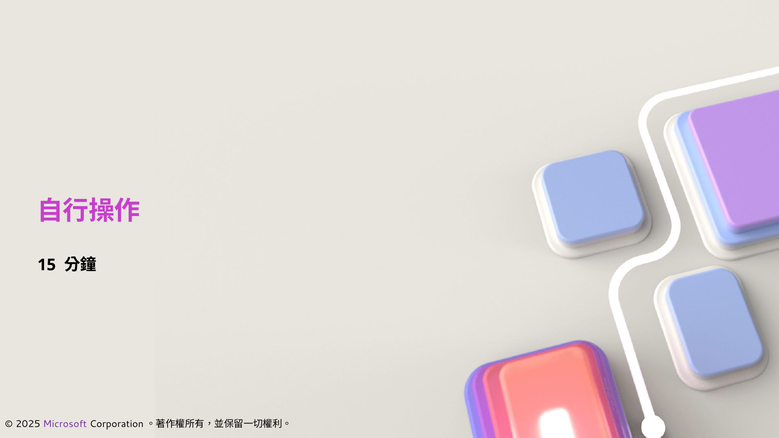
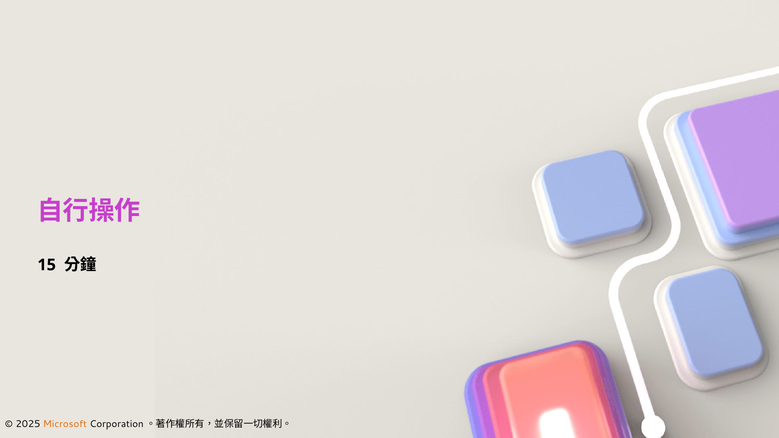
Microsoft colour: purple -> orange
